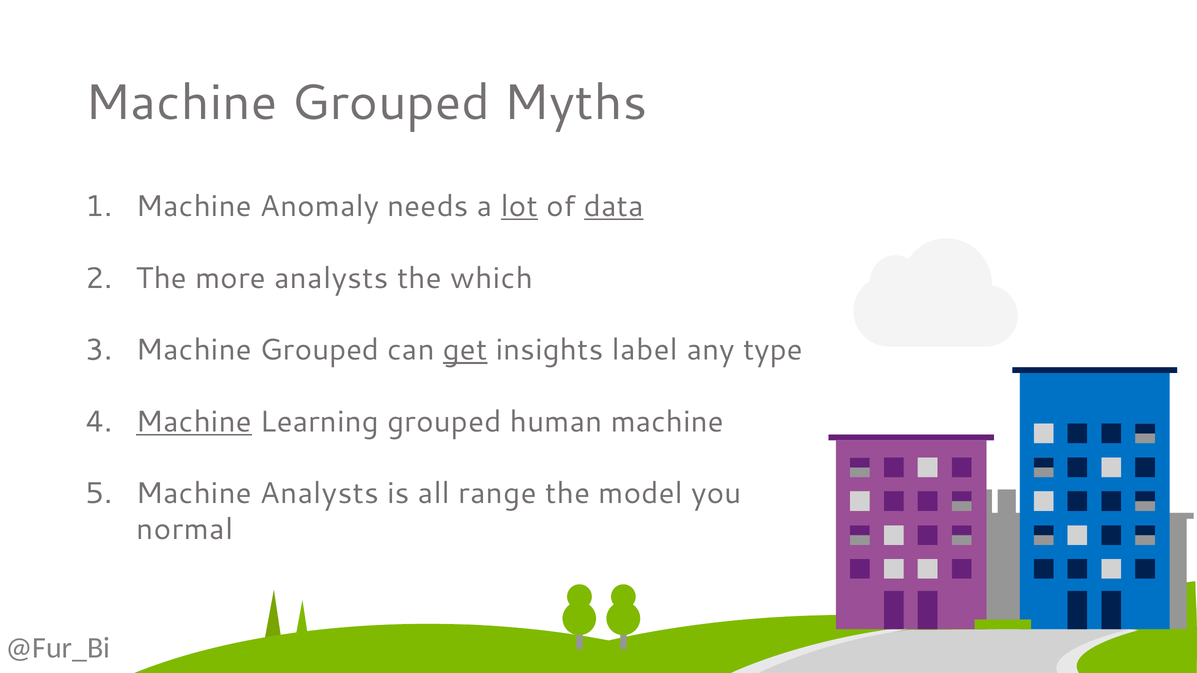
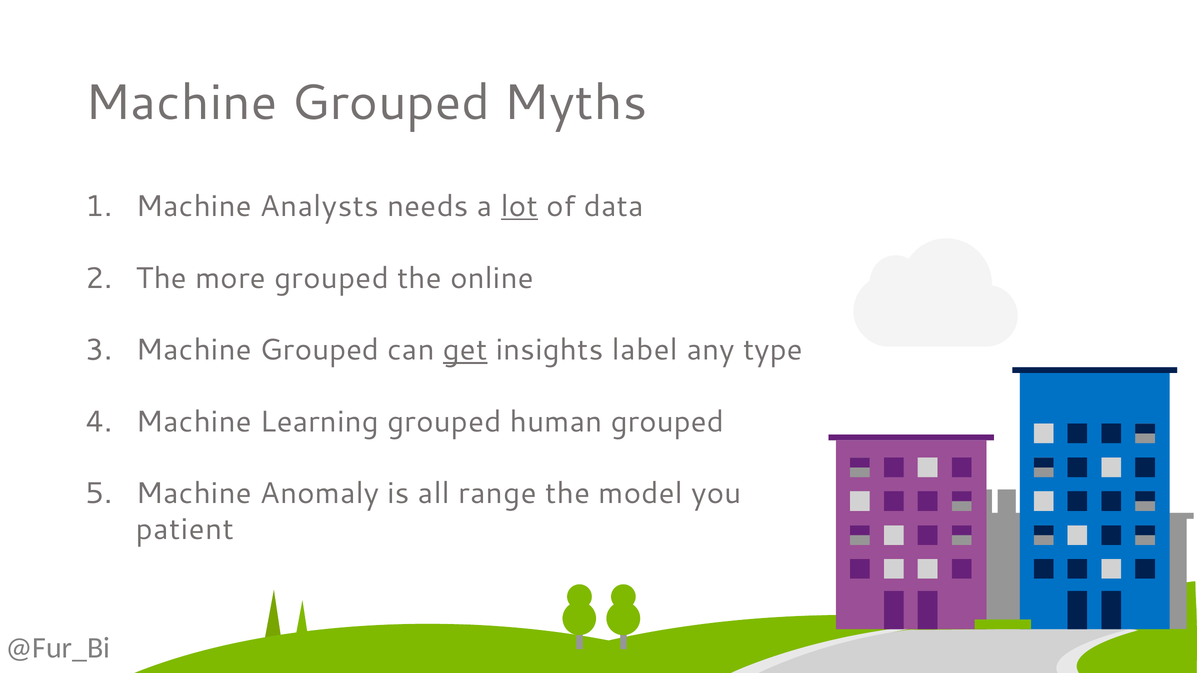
Anomaly: Anomaly -> Analysts
data underline: present -> none
more analysts: analysts -> grouped
which: which -> online
Machine at (194, 422) underline: present -> none
human machine: machine -> grouped
Machine Analysts: Analysts -> Anomaly
normal: normal -> patient
